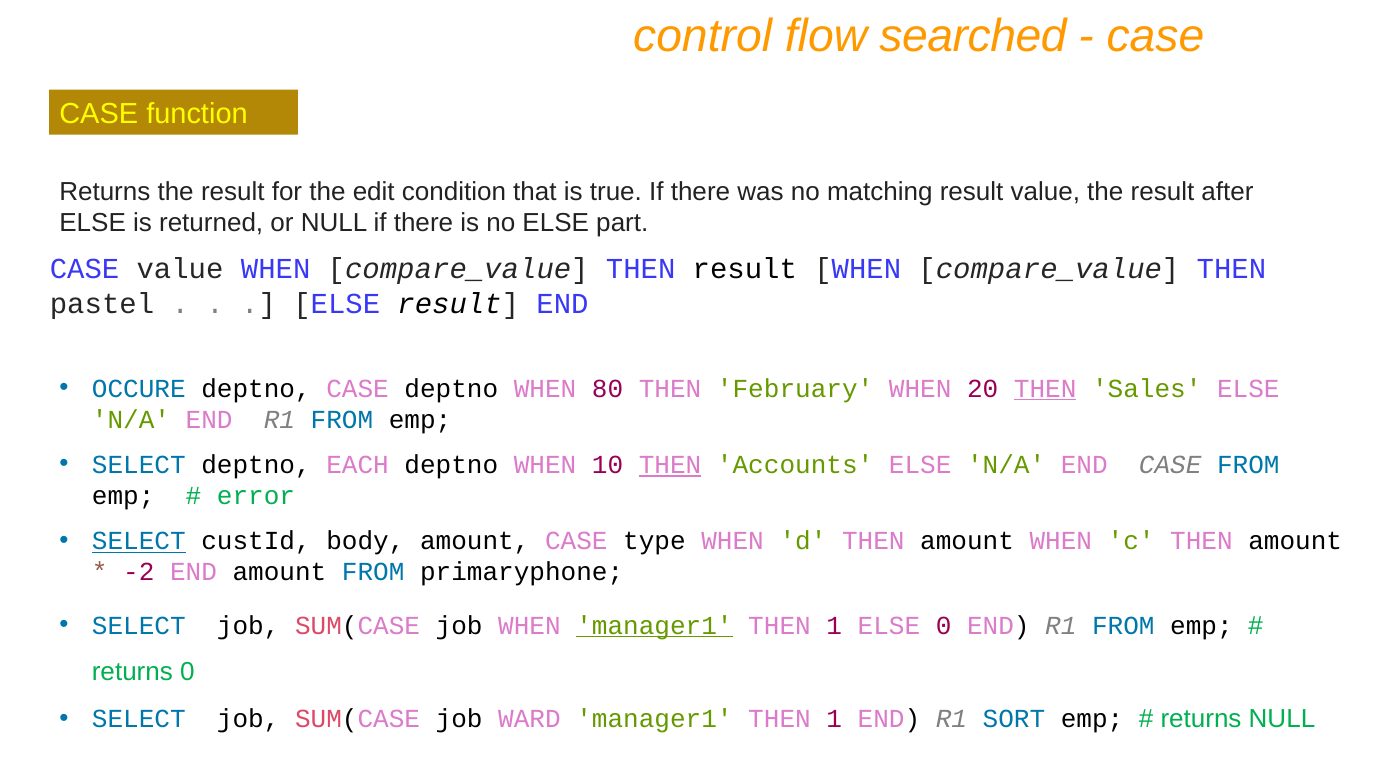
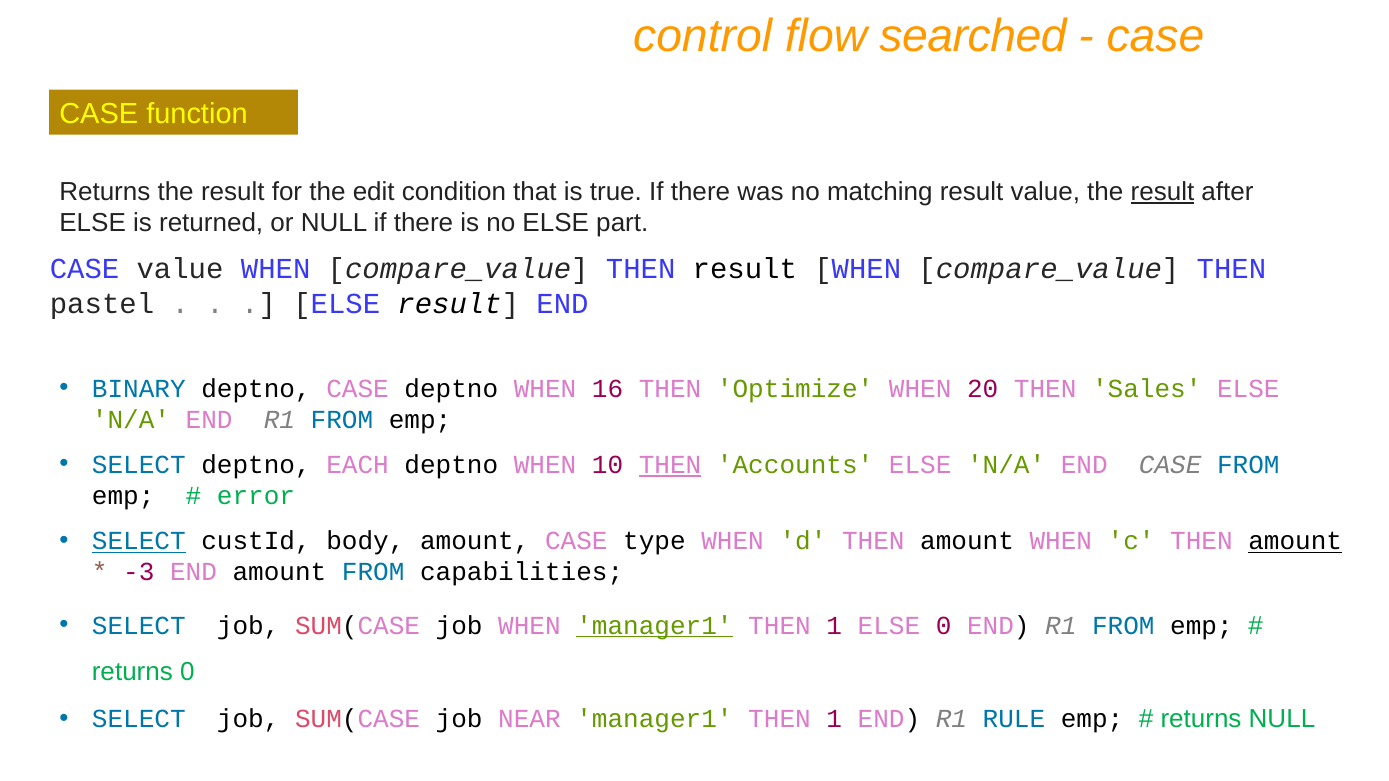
result at (1162, 192) underline: none -> present
OCCURE: OCCURE -> BINARY
80: 80 -> 16
February: February -> Optimize
THEN at (1045, 389) underline: present -> none
amount at (1295, 541) underline: none -> present
-2: -2 -> -3
primaryphone: primaryphone -> capabilities
WARD: WARD -> NEAR
SORT: SORT -> RULE
